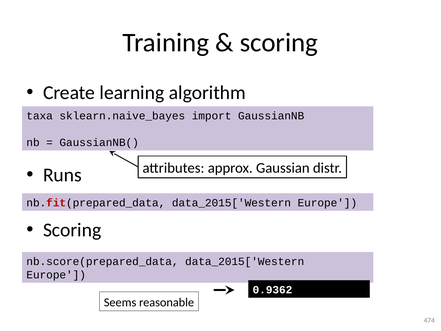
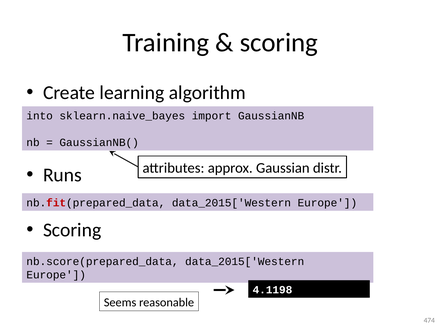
taxa: taxa -> into
0.9362: 0.9362 -> 4.1198
